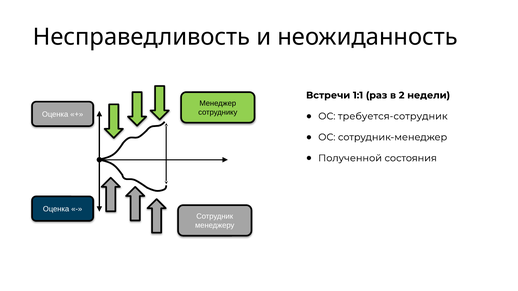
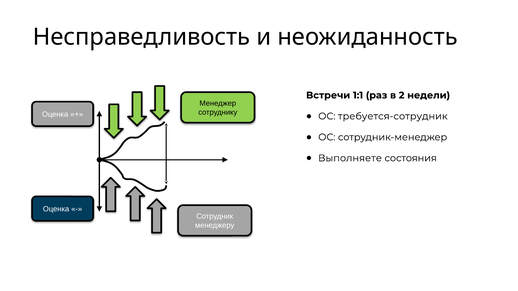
Полученной: Полученной -> Выполняете
